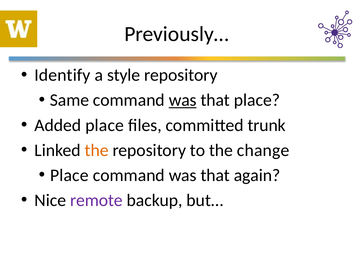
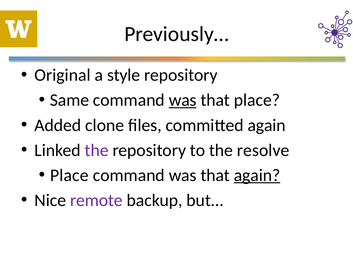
Identify: Identify -> Original
Added place: place -> clone
committed trunk: trunk -> again
the at (97, 151) colour: orange -> purple
change: change -> resolve
again at (257, 176) underline: none -> present
